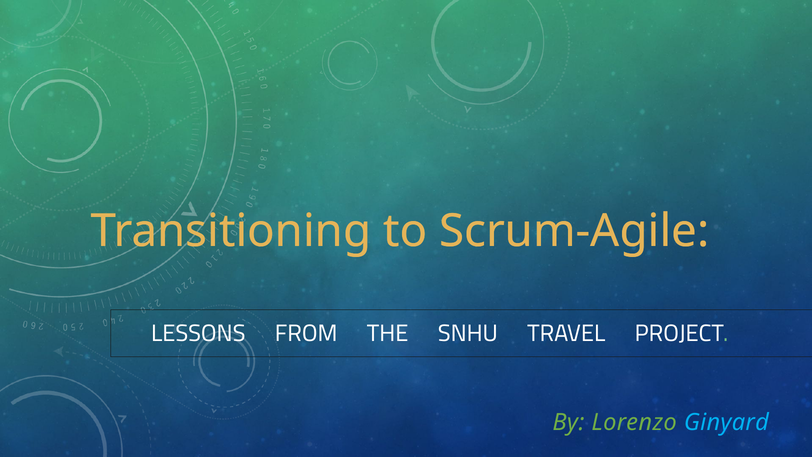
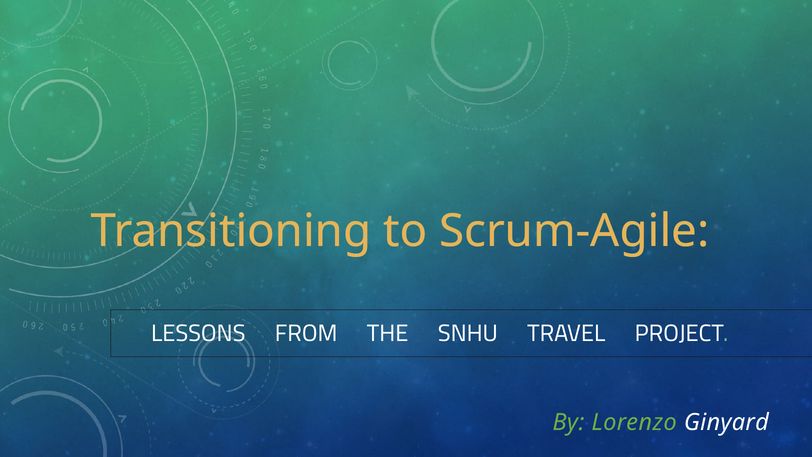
Ginyard colour: light blue -> white
